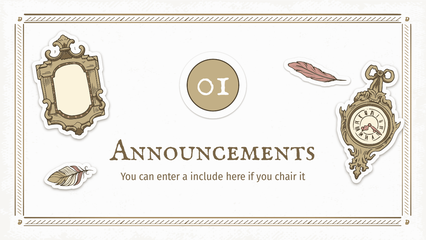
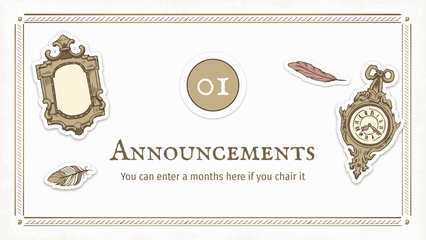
include: include -> months
